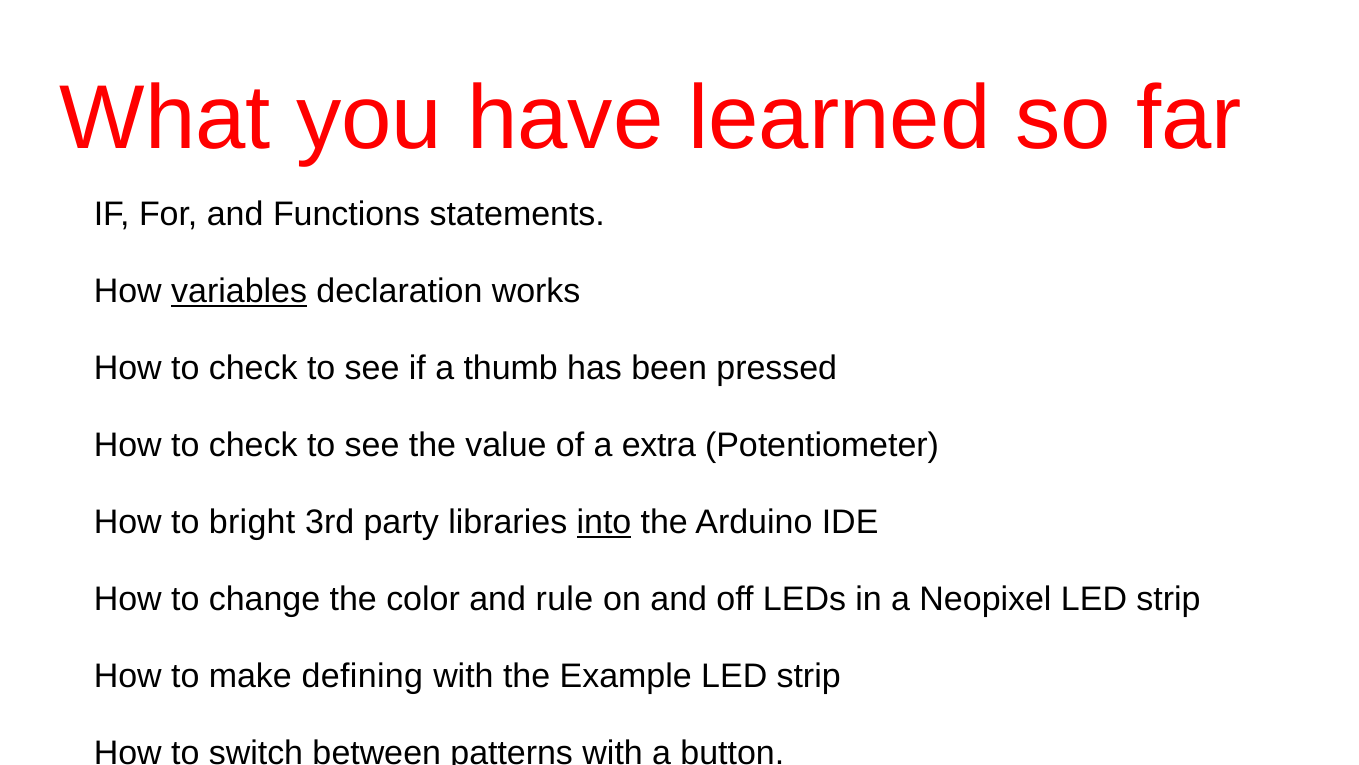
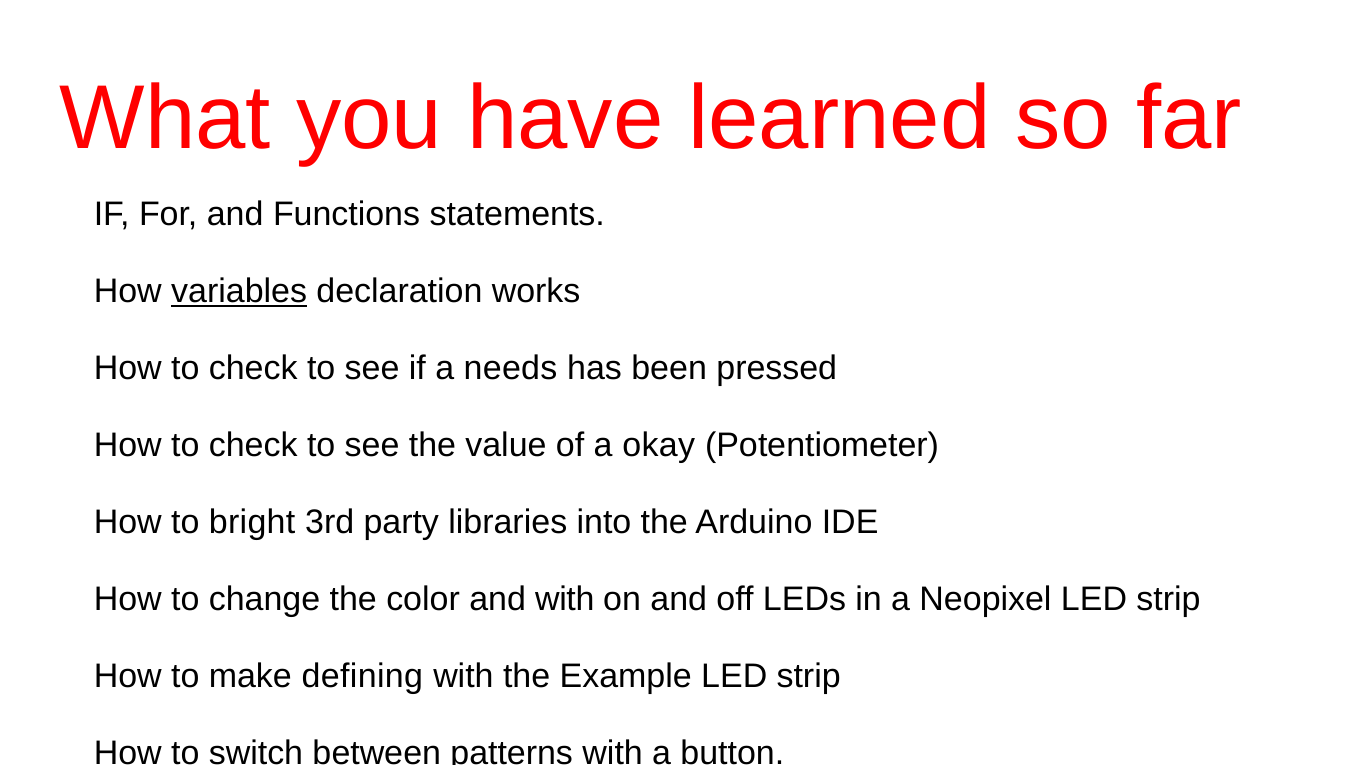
thumb: thumb -> needs
extra: extra -> okay
into underline: present -> none
and rule: rule -> with
